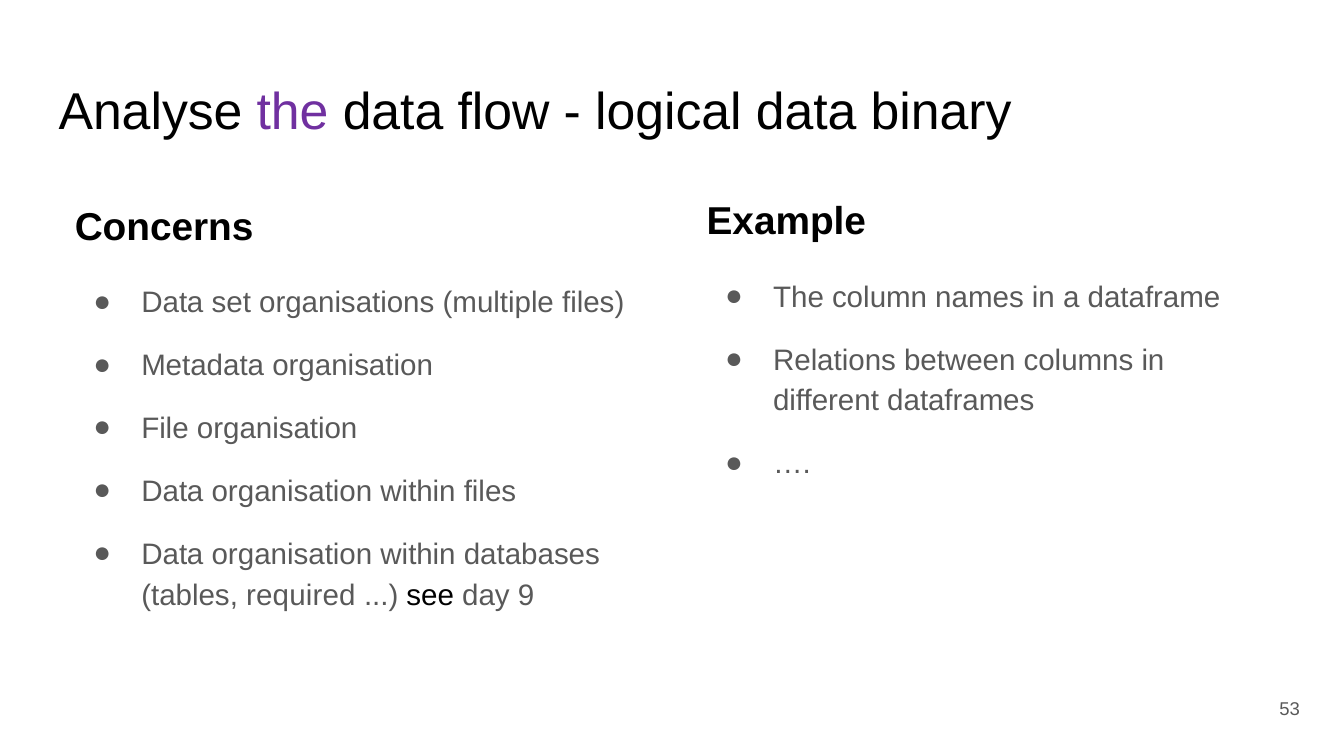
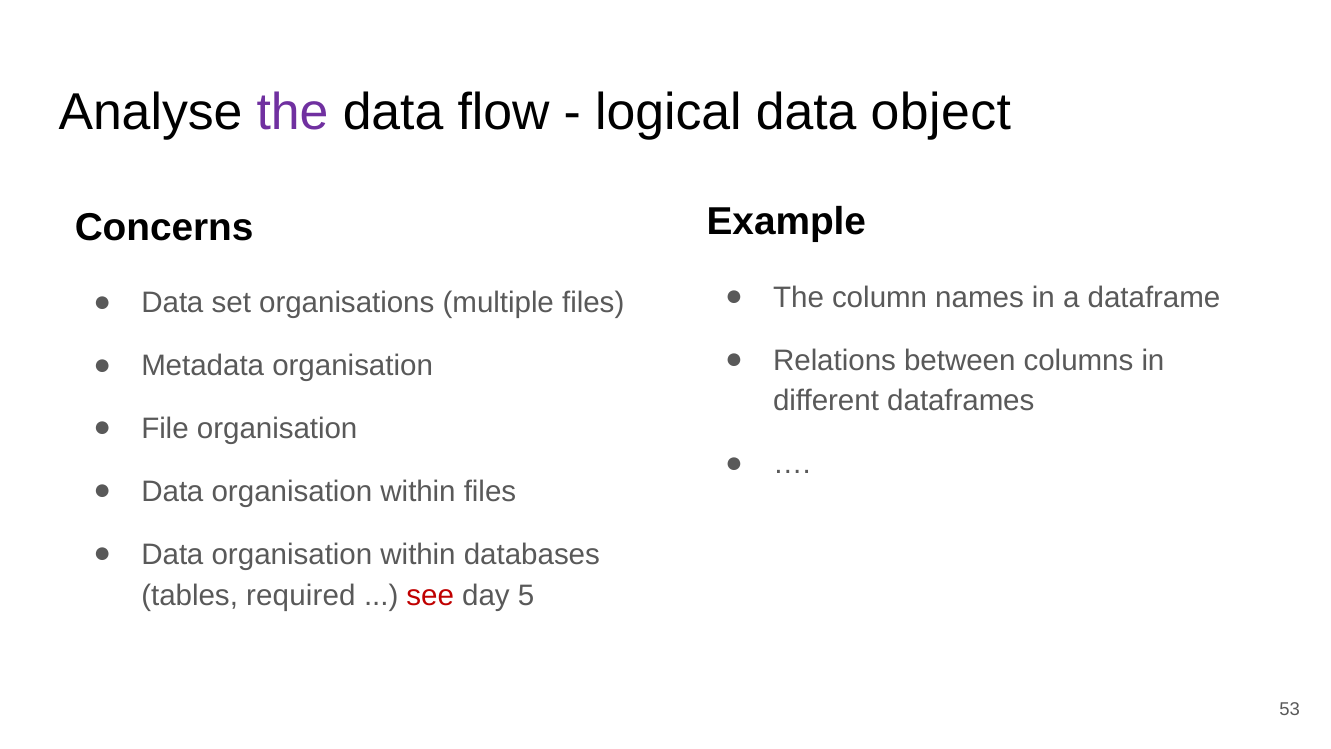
binary: binary -> object
see colour: black -> red
9: 9 -> 5
